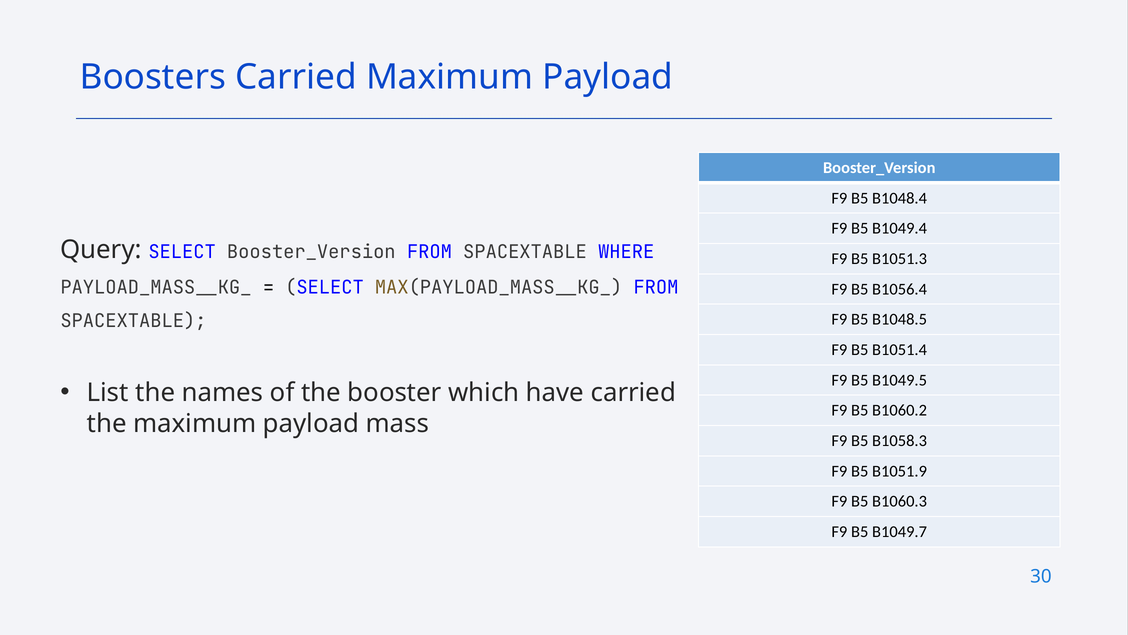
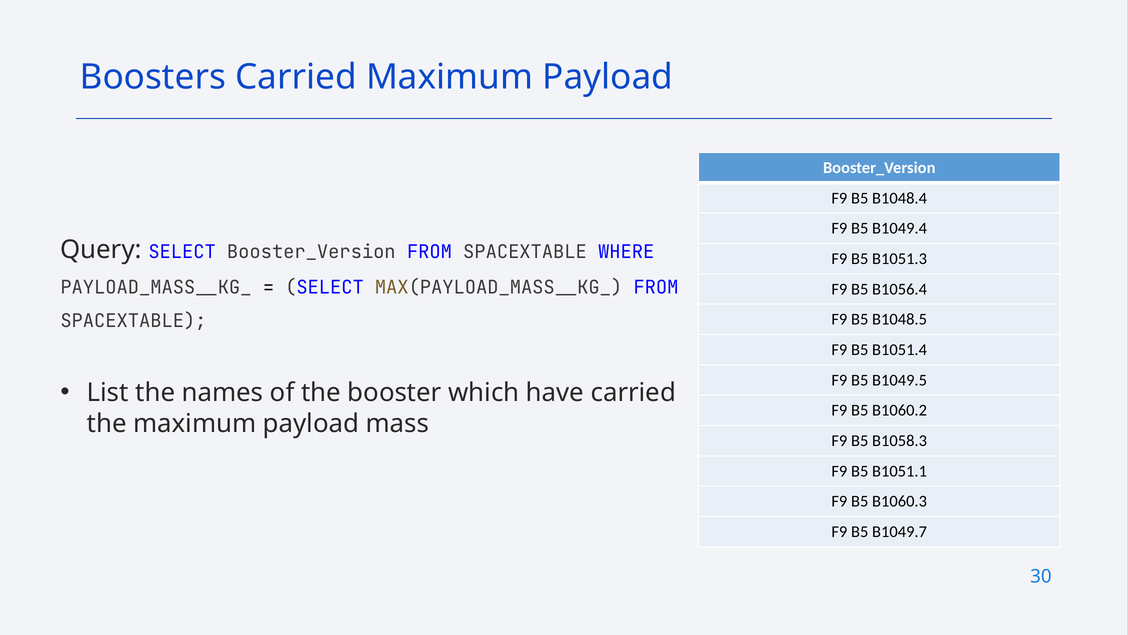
B1051.9: B1051.9 -> B1051.1
